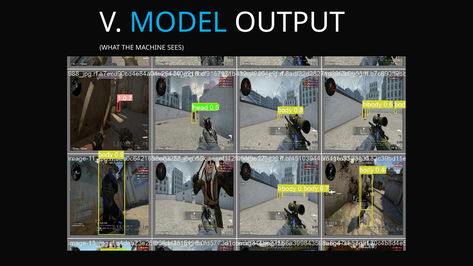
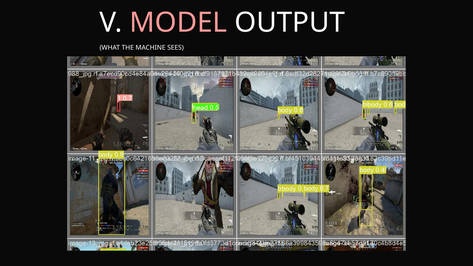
MODEL colour: light blue -> pink
